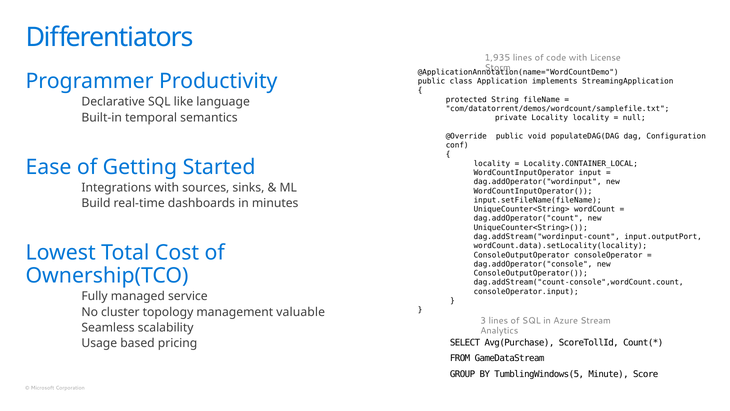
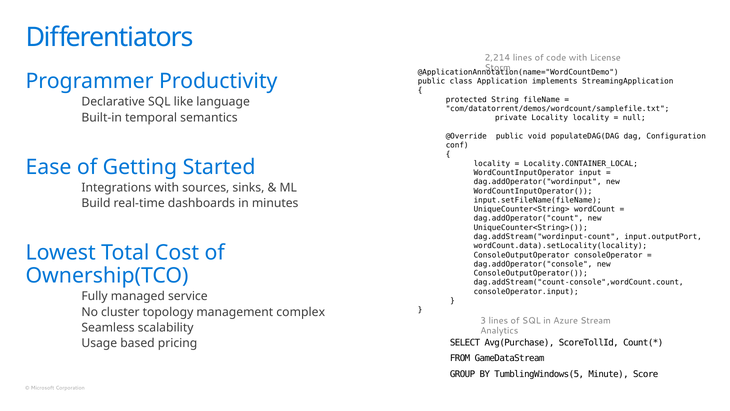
1,935: 1,935 -> 2,214
valuable: valuable -> complex
